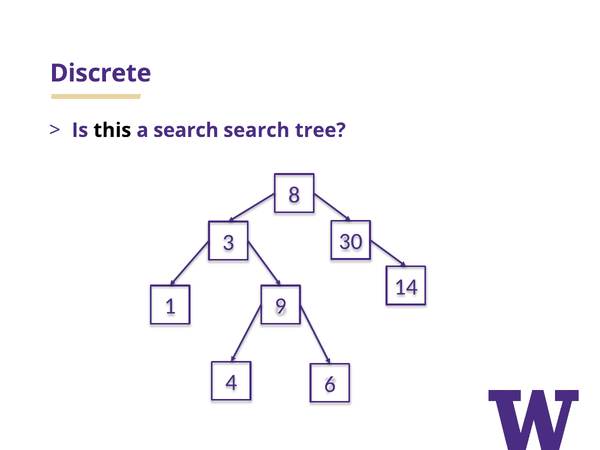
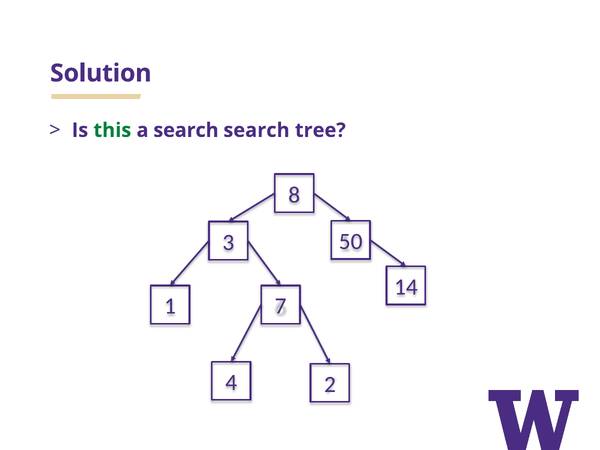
Discrete: Discrete -> Solution
this colour: black -> green
30: 30 -> 50
9: 9 -> 7
6: 6 -> 2
